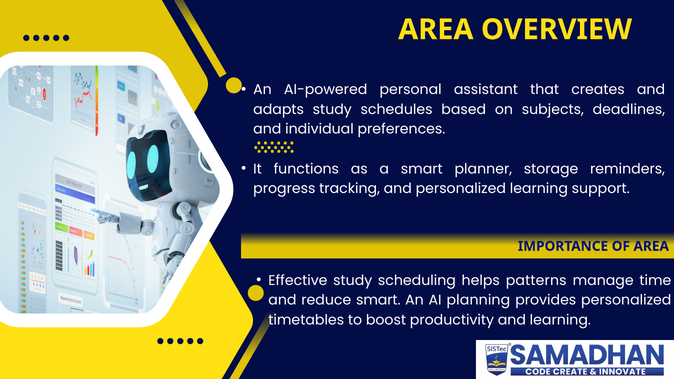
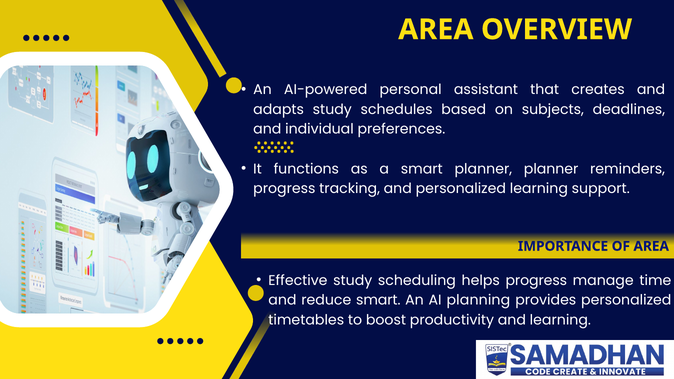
planner storage: storage -> planner
helps patterns: patterns -> progress
